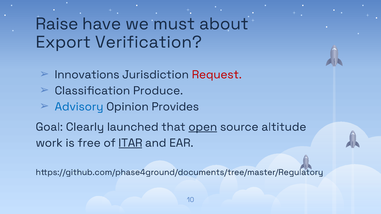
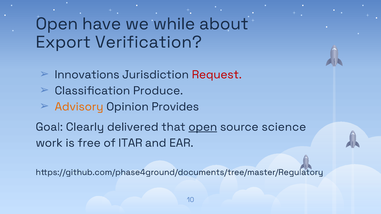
Raise at (57, 24): Raise -> Open
must: must -> while
Advisory colour: blue -> orange
launched: launched -> delivered
altitude: altitude -> science
ITAR underline: present -> none
